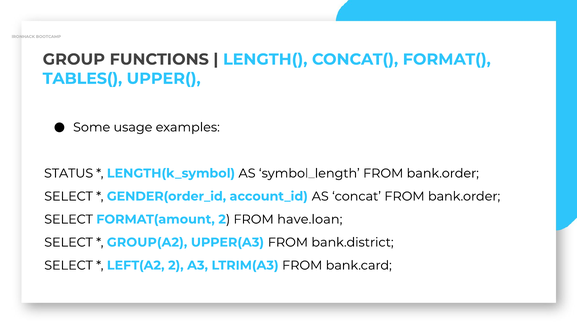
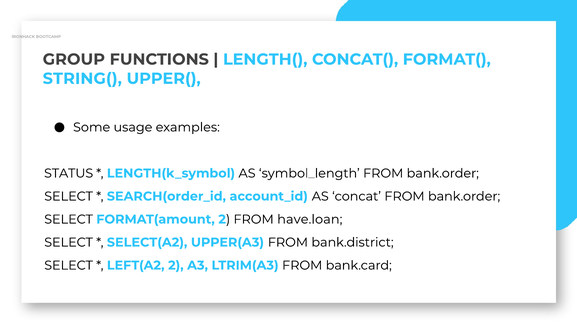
TABLES(: TABLES( -> STRING(
GENDER(order_id: GENDER(order_id -> SEARCH(order_id
GROUP(A2: GROUP(A2 -> SELECT(A2
